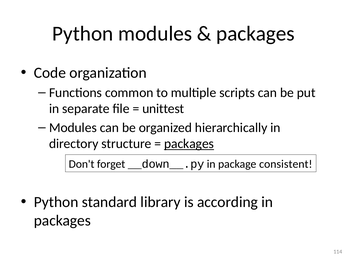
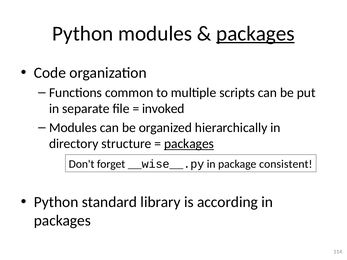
packages at (255, 34) underline: none -> present
unittest: unittest -> invoked
__down__.py: __down__.py -> __wise__.py
